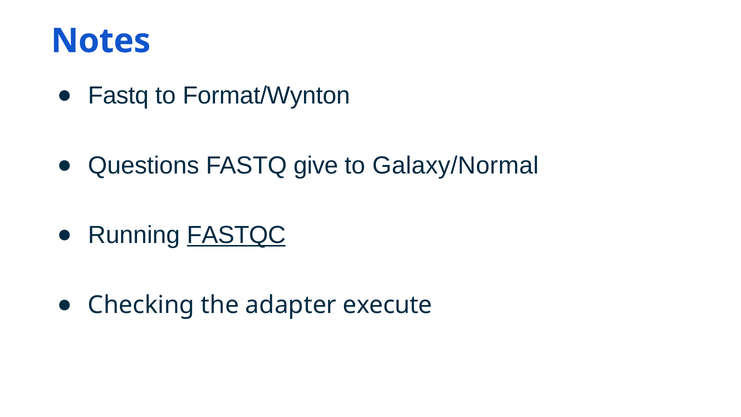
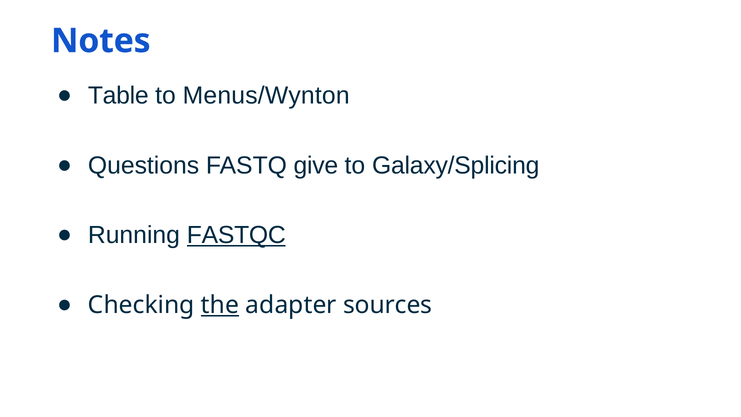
Fastq at (118, 96): Fastq -> Table
Format/Wynton: Format/Wynton -> Menus/Wynton
Galaxy/Normal: Galaxy/Normal -> Galaxy/Splicing
the underline: none -> present
execute: execute -> sources
